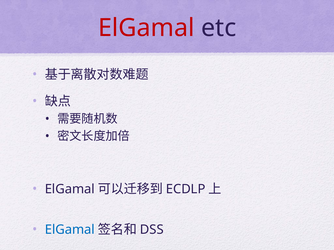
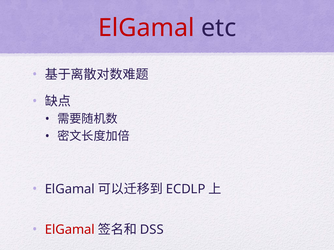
ElGamal at (70, 230) colour: blue -> red
